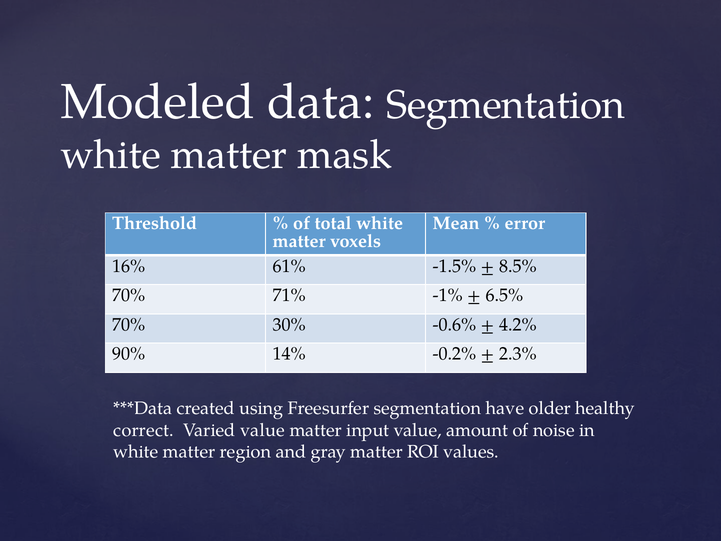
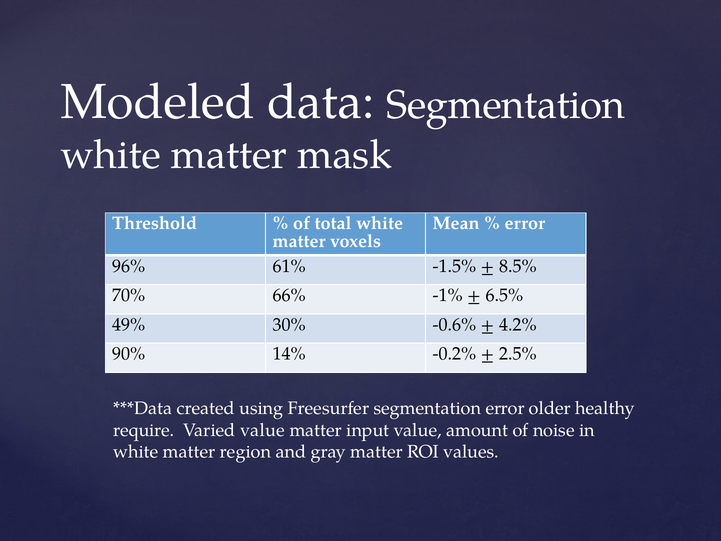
16%: 16% -> 96%
71%: 71% -> 66%
70% at (129, 324): 70% -> 49%
2.3%: 2.3% -> 2.5%
segmentation have: have -> error
correct: correct -> require
